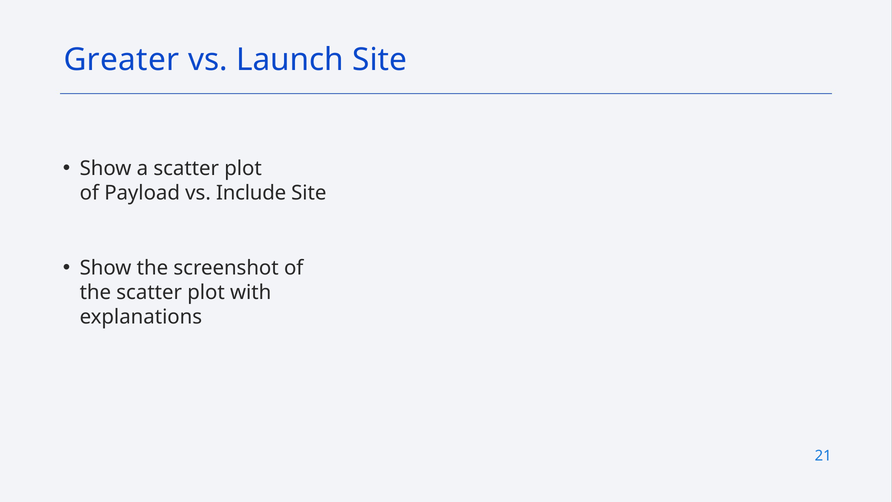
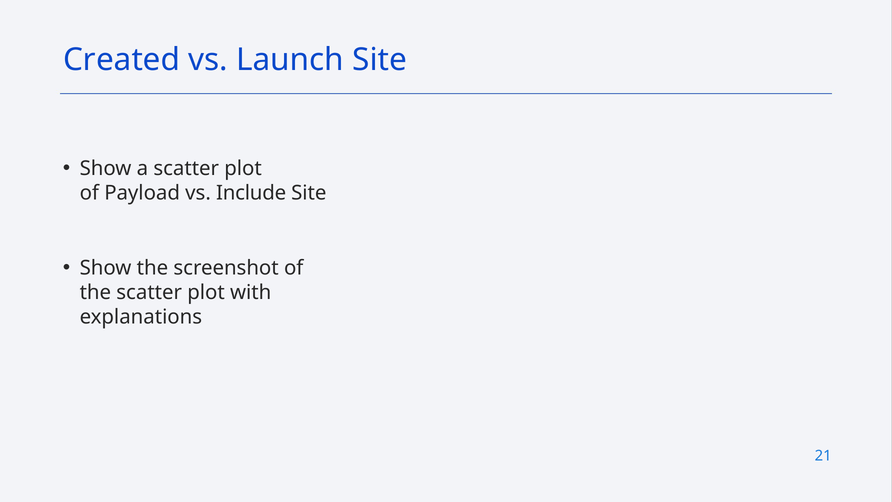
Greater: Greater -> Created
